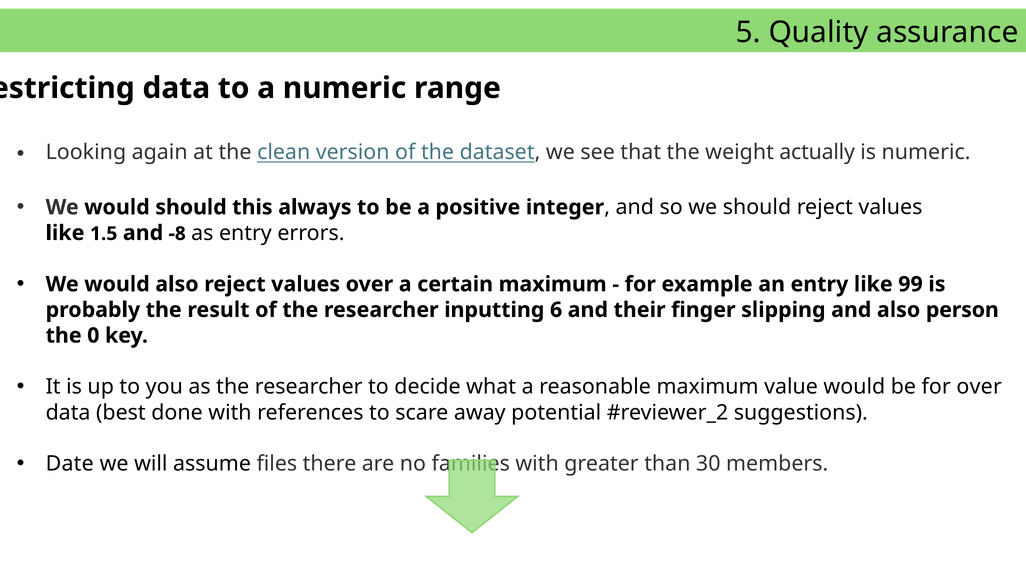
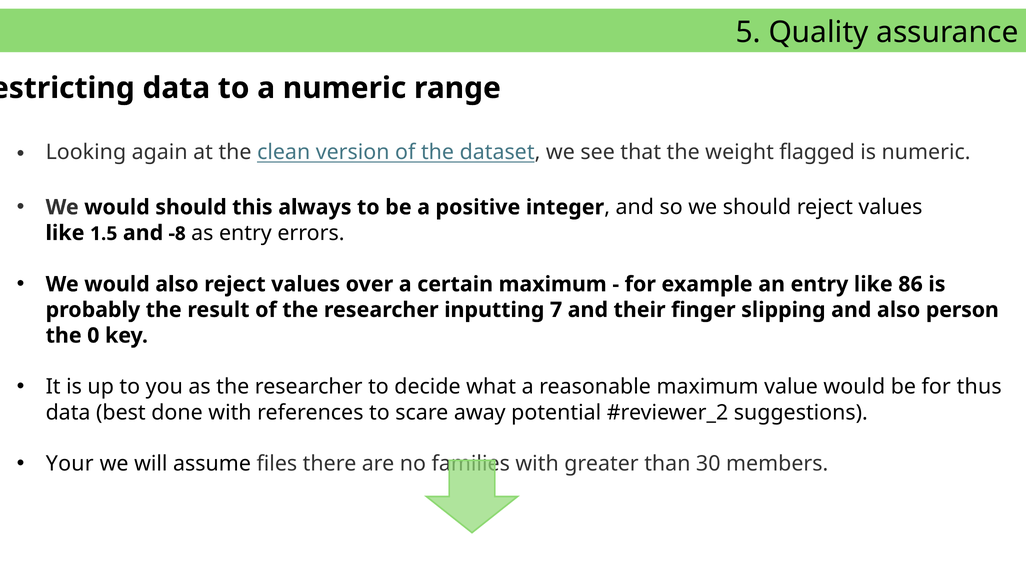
actually: actually -> flagged
99: 99 -> 86
6: 6 -> 7
for over: over -> thus
Date: Date -> Your
